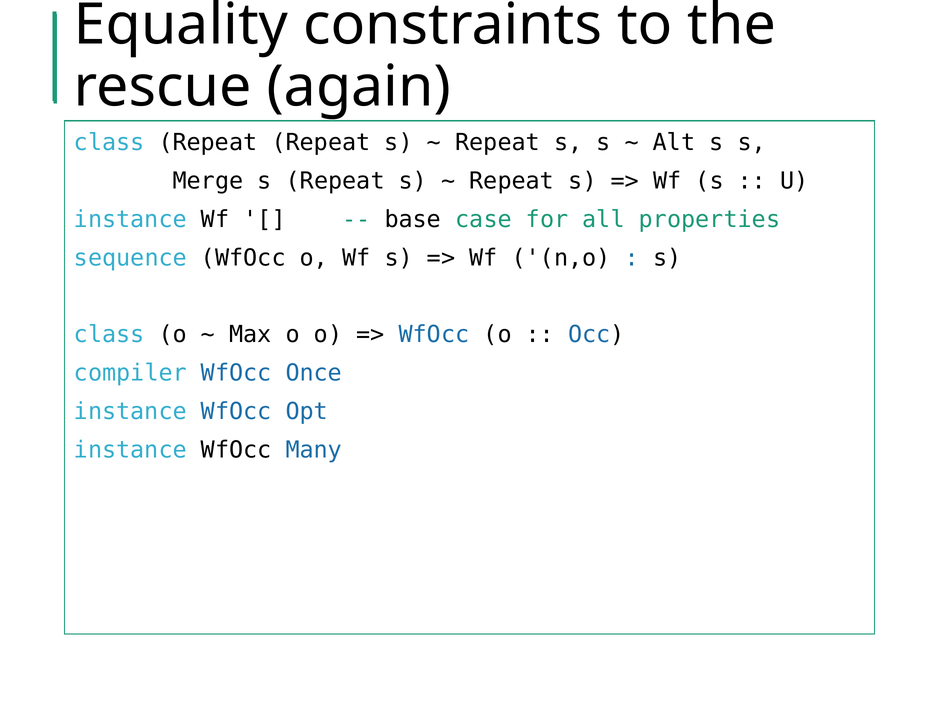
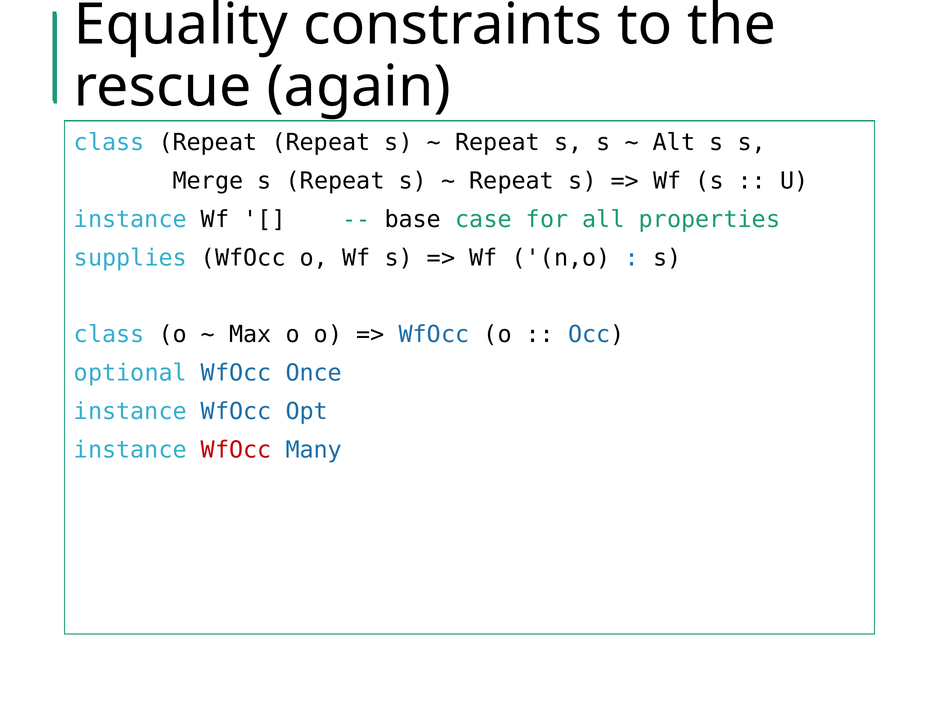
sequence: sequence -> supplies
compiler: compiler -> optional
WfOcc at (236, 450) colour: black -> red
